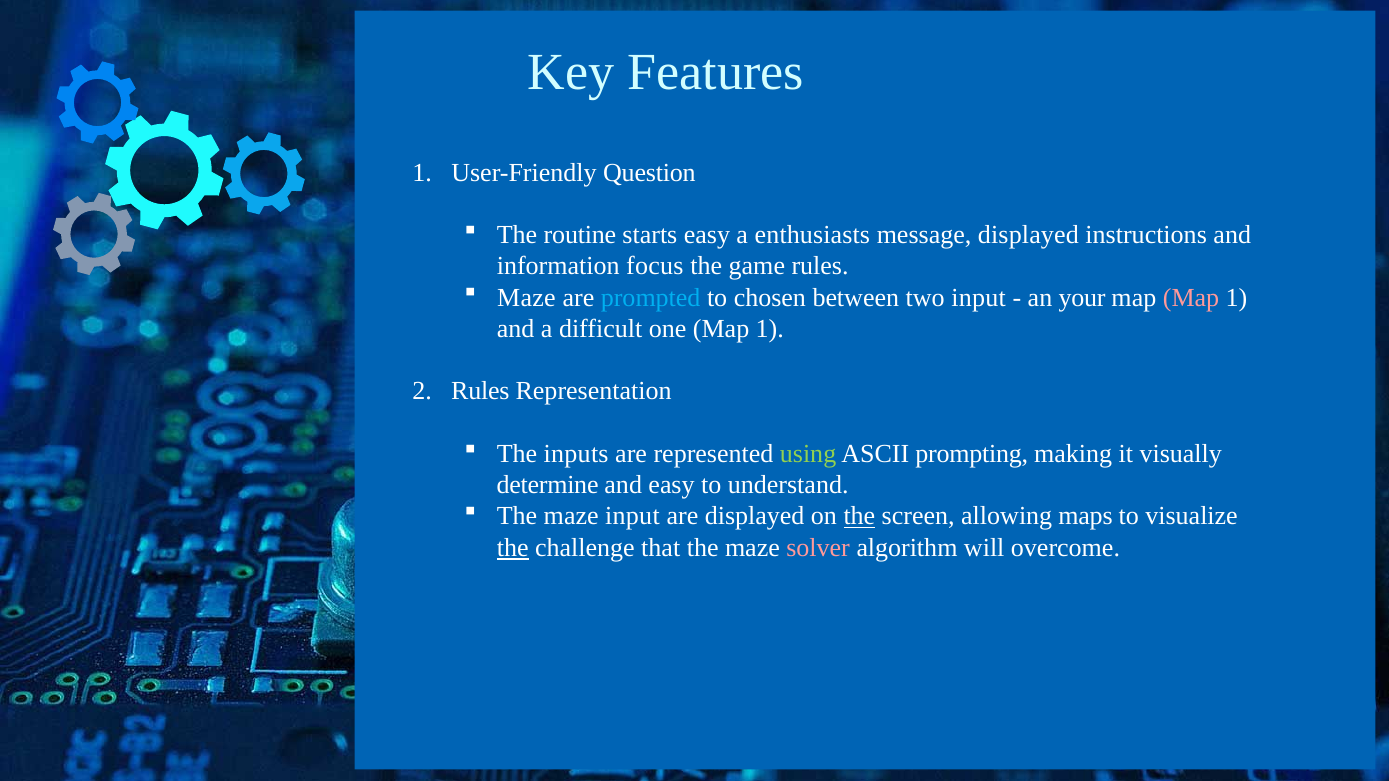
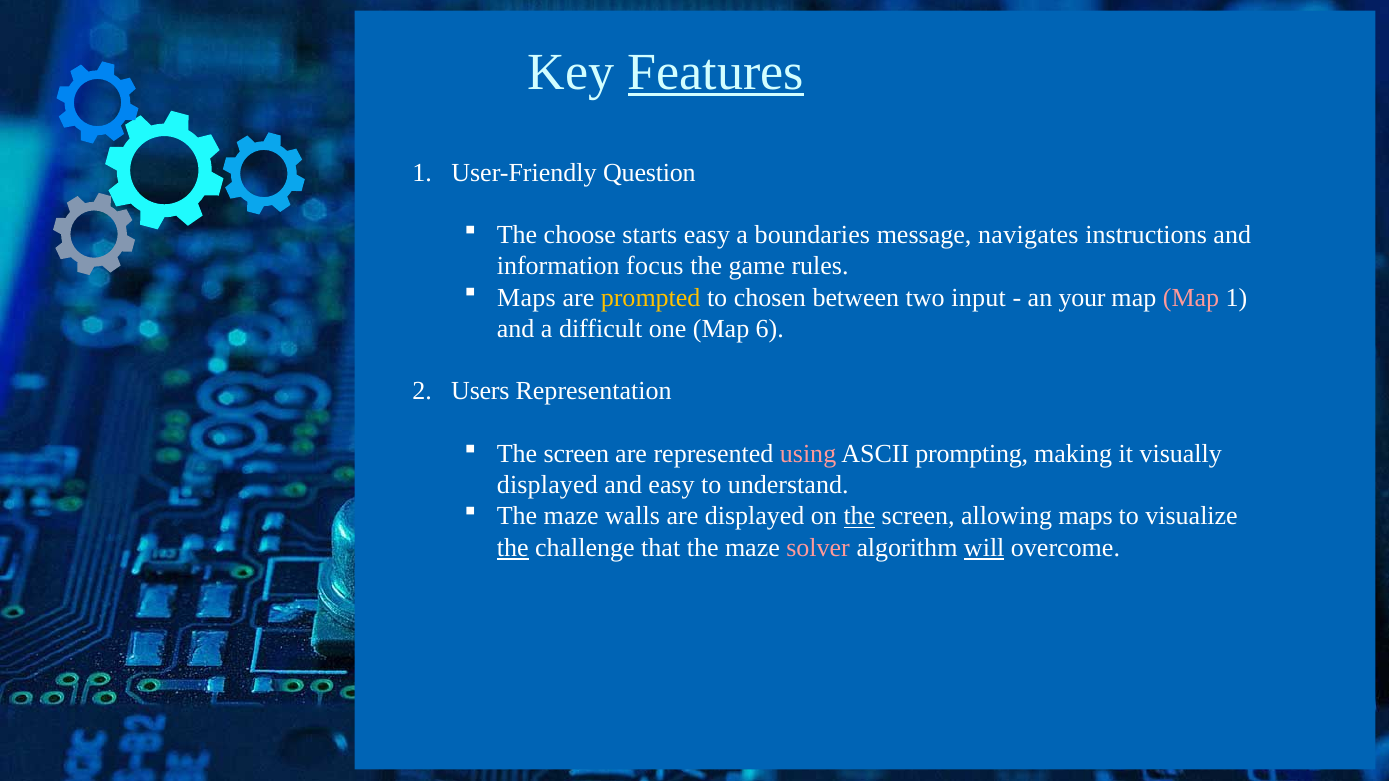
Features underline: none -> present
routine: routine -> choose
enthusiasts: enthusiasts -> boundaries
message displayed: displayed -> navigates
Maze at (526, 298): Maze -> Maps
prompted colour: light blue -> yellow
one Map 1: 1 -> 6
2 Rules: Rules -> Users
inputs at (576, 454): inputs -> screen
using colour: light green -> pink
determine at (548, 485): determine -> displayed
maze input: input -> walls
will underline: none -> present
